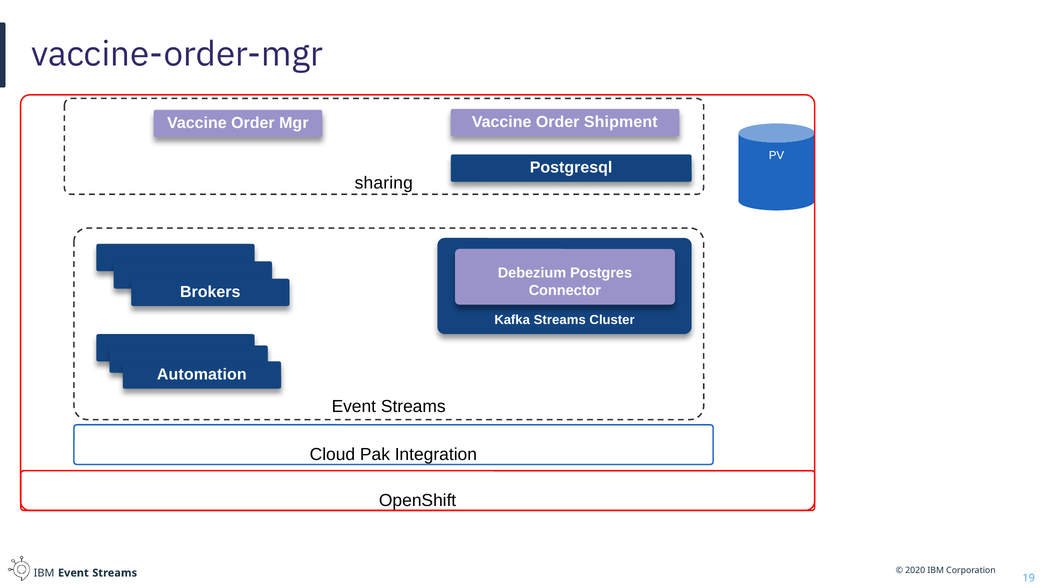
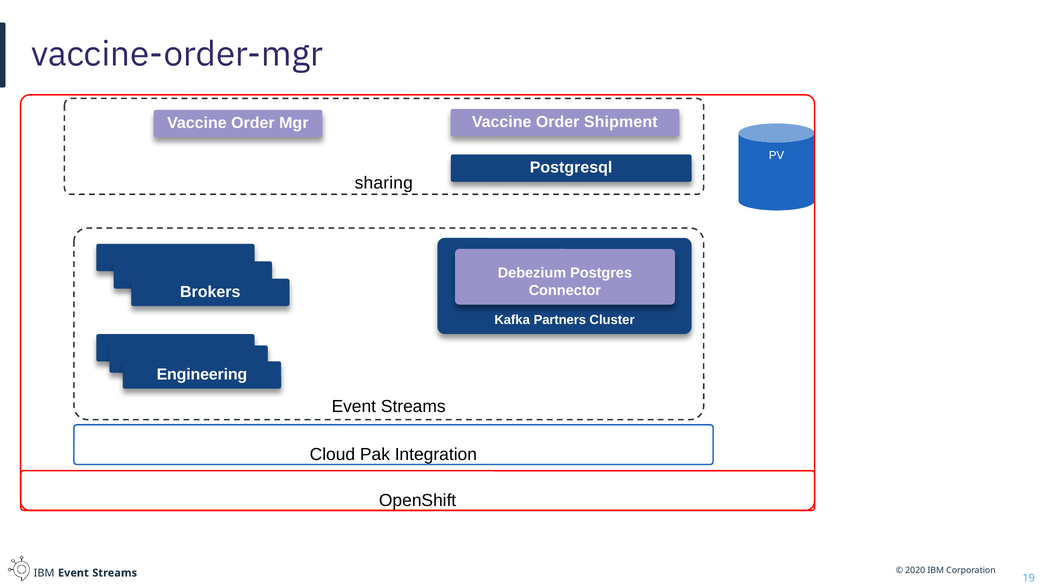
Kafka Streams: Streams -> Partners
Automation: Automation -> Engineering
